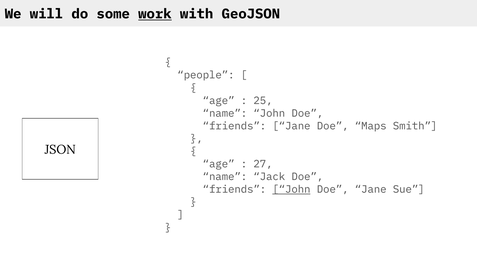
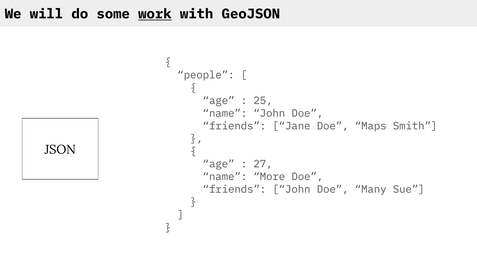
Jack: Jack -> More
John at (291, 190) underline: present -> none
Doe Jane: Jane -> Many
